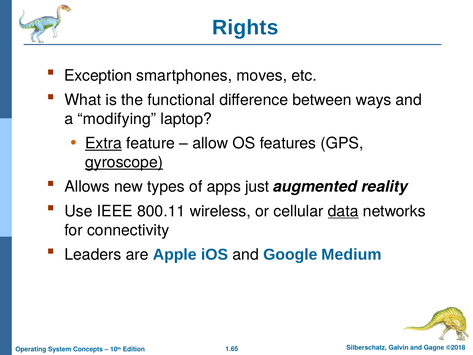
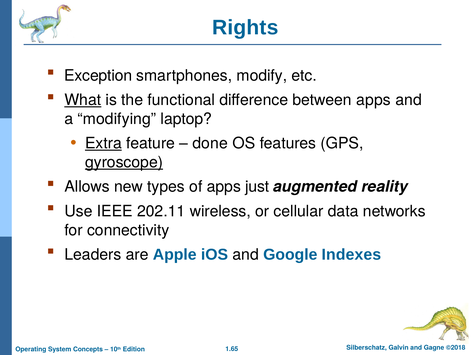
moves: moves -> modify
What underline: none -> present
between ways: ways -> apps
allow: allow -> done
800.11: 800.11 -> 202.11
data underline: present -> none
Medium: Medium -> Indexes
